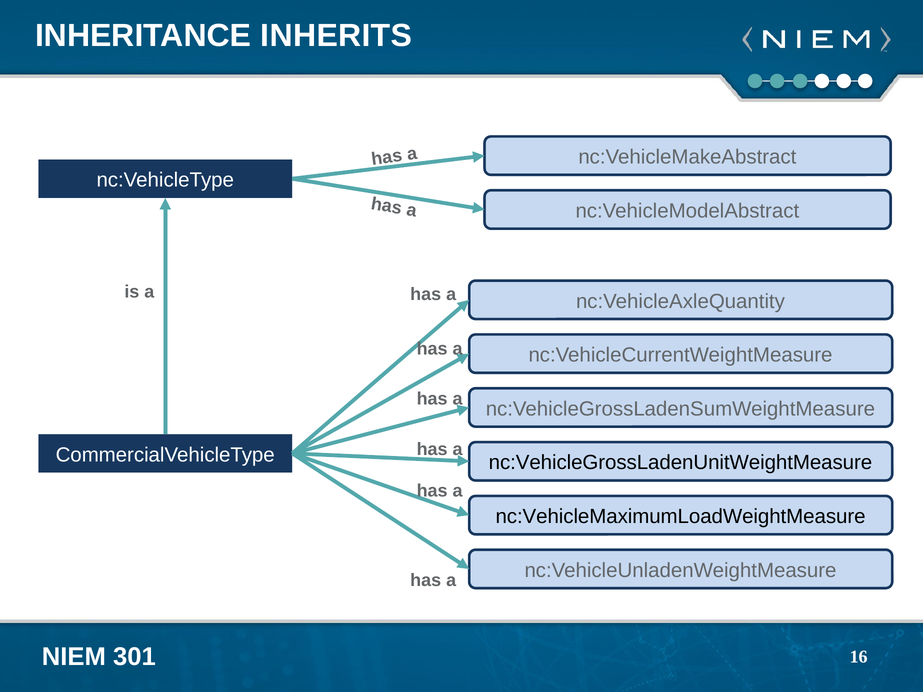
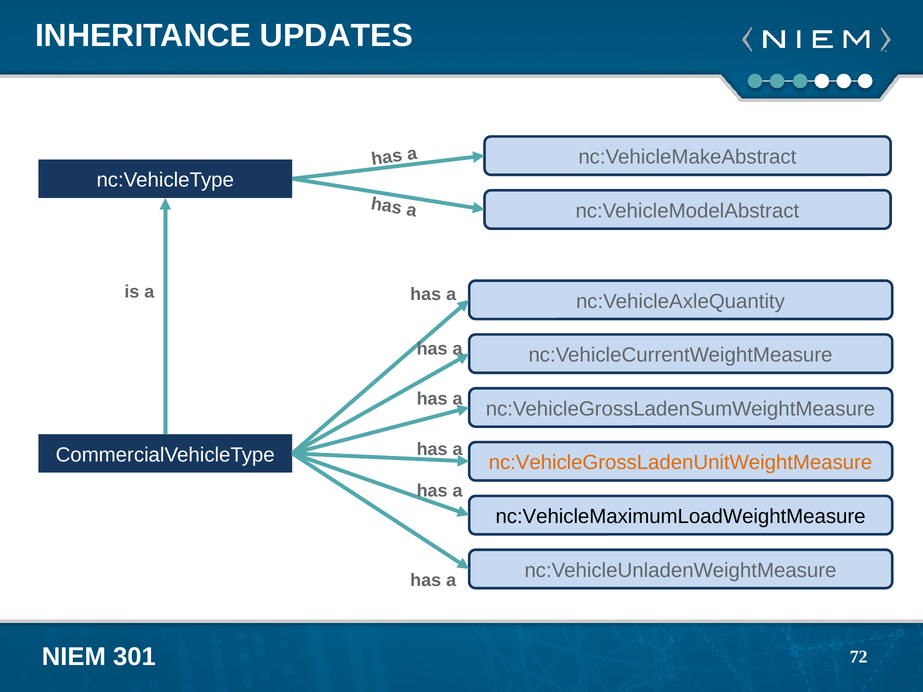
INHERITS: INHERITS -> UPDATES
nc:VehicleGrossLadenUnitWeightMeasure colour: black -> orange
16: 16 -> 72
